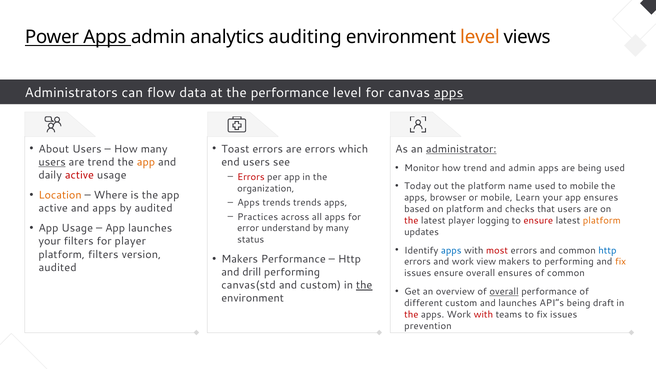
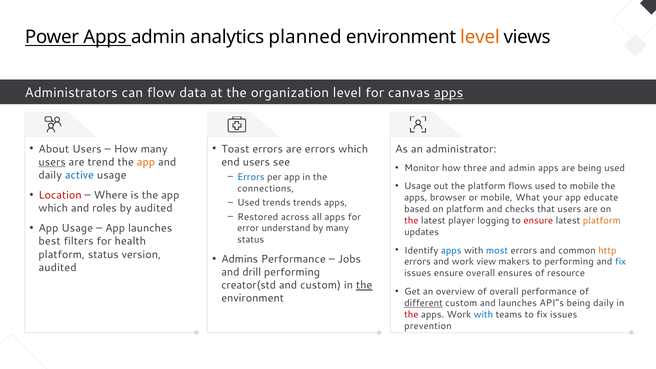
auditing: auditing -> planned
the performance: performance -> organization
administrator underline: present -> none
how trend: trend -> three
active at (79, 175) colour: red -> blue
Errors at (251, 177) colour: red -> blue
Today at (418, 186): Today -> Usage
name: name -> flows
organization: organization -> connections
Location colour: orange -> red
Learn: Learn -> What
app ensures: ensures -> educate
Apps at (249, 203): Apps -> Used
active at (53, 208): active -> which
and apps: apps -> roles
Practices: Practices -> Restored
your at (50, 241): your -> best
for player: player -> health
most colour: red -> blue
http at (607, 250) colour: blue -> orange
platform filters: filters -> status
Makers at (240, 259): Makers -> Admins
Http at (349, 259): Http -> Jobs
fix at (620, 262) colour: orange -> blue
of common: common -> resource
canvas(std: canvas(std -> creator(std
overall at (504, 292) underline: present -> none
different underline: none -> present
being draft: draft -> daily
with at (483, 315) colour: red -> blue
